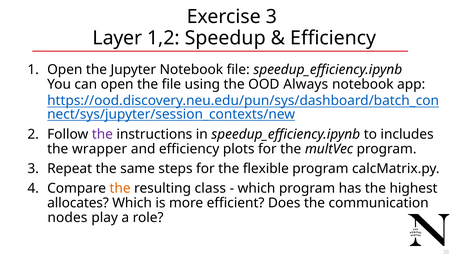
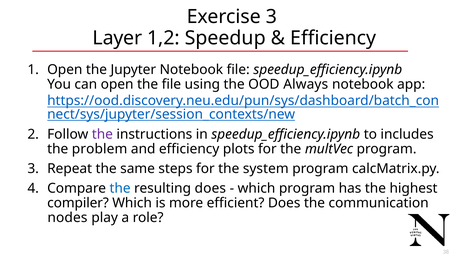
wrapper: wrapper -> problem
flexible: flexible -> system
the at (120, 188) colour: orange -> blue
resulting class: class -> does
allocates: allocates -> compiler
